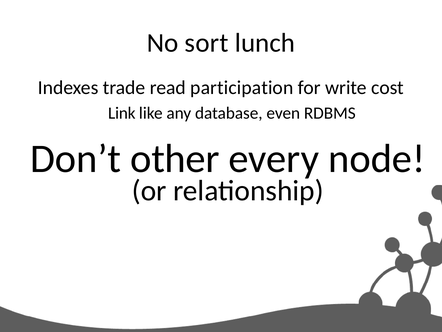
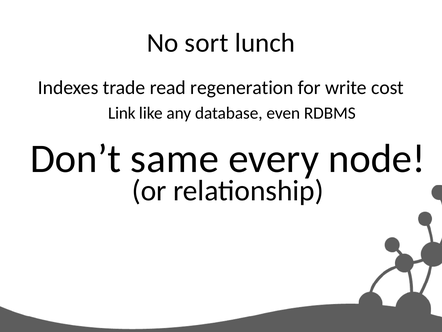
participation: participation -> regeneration
other: other -> same
